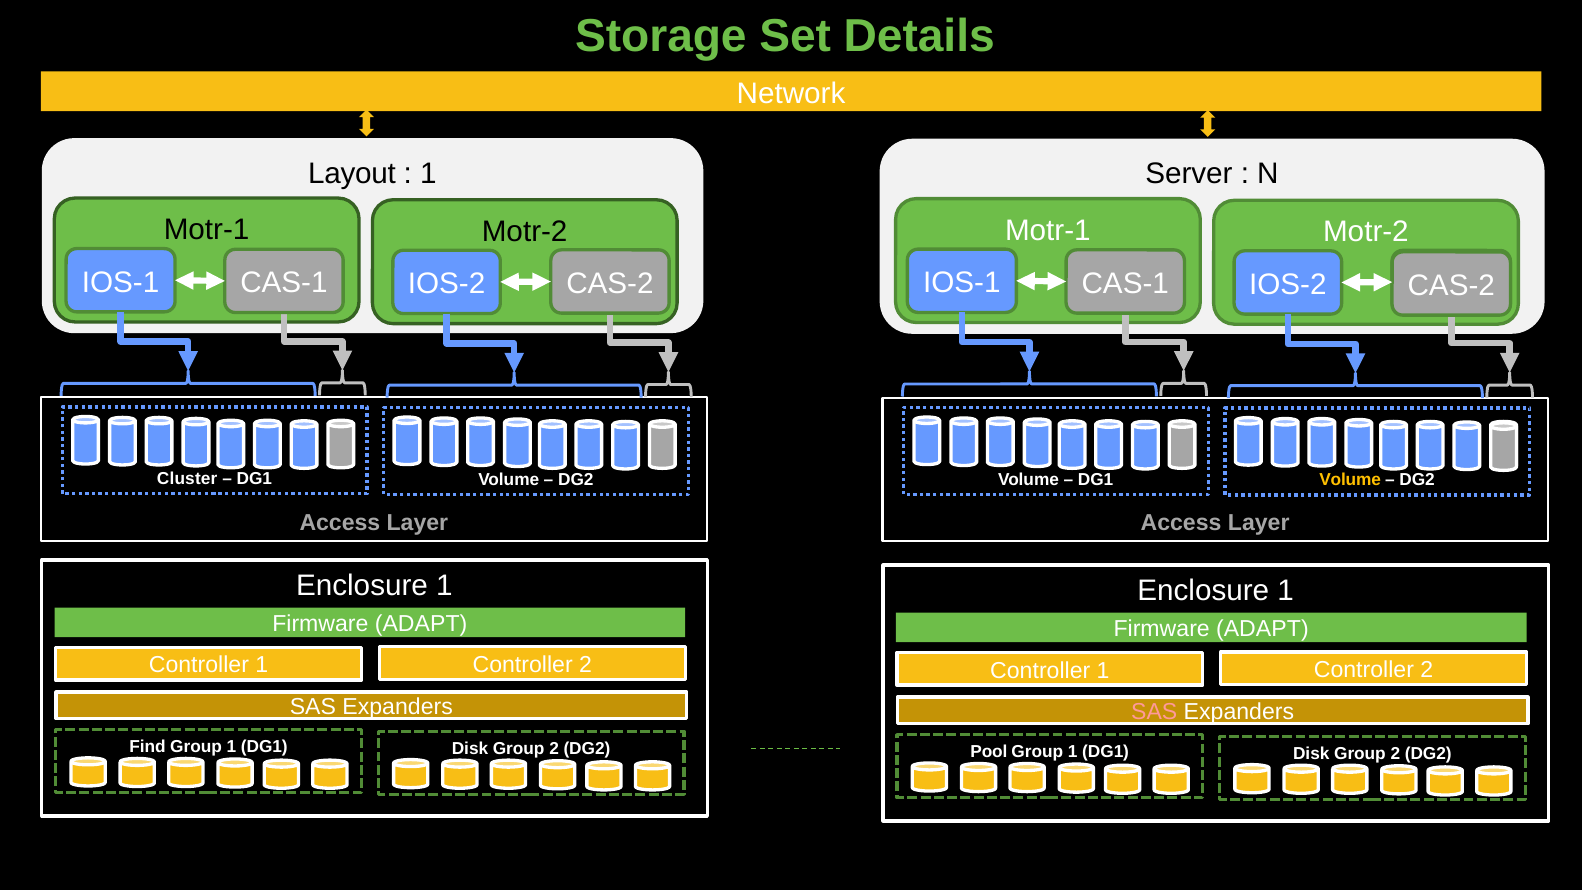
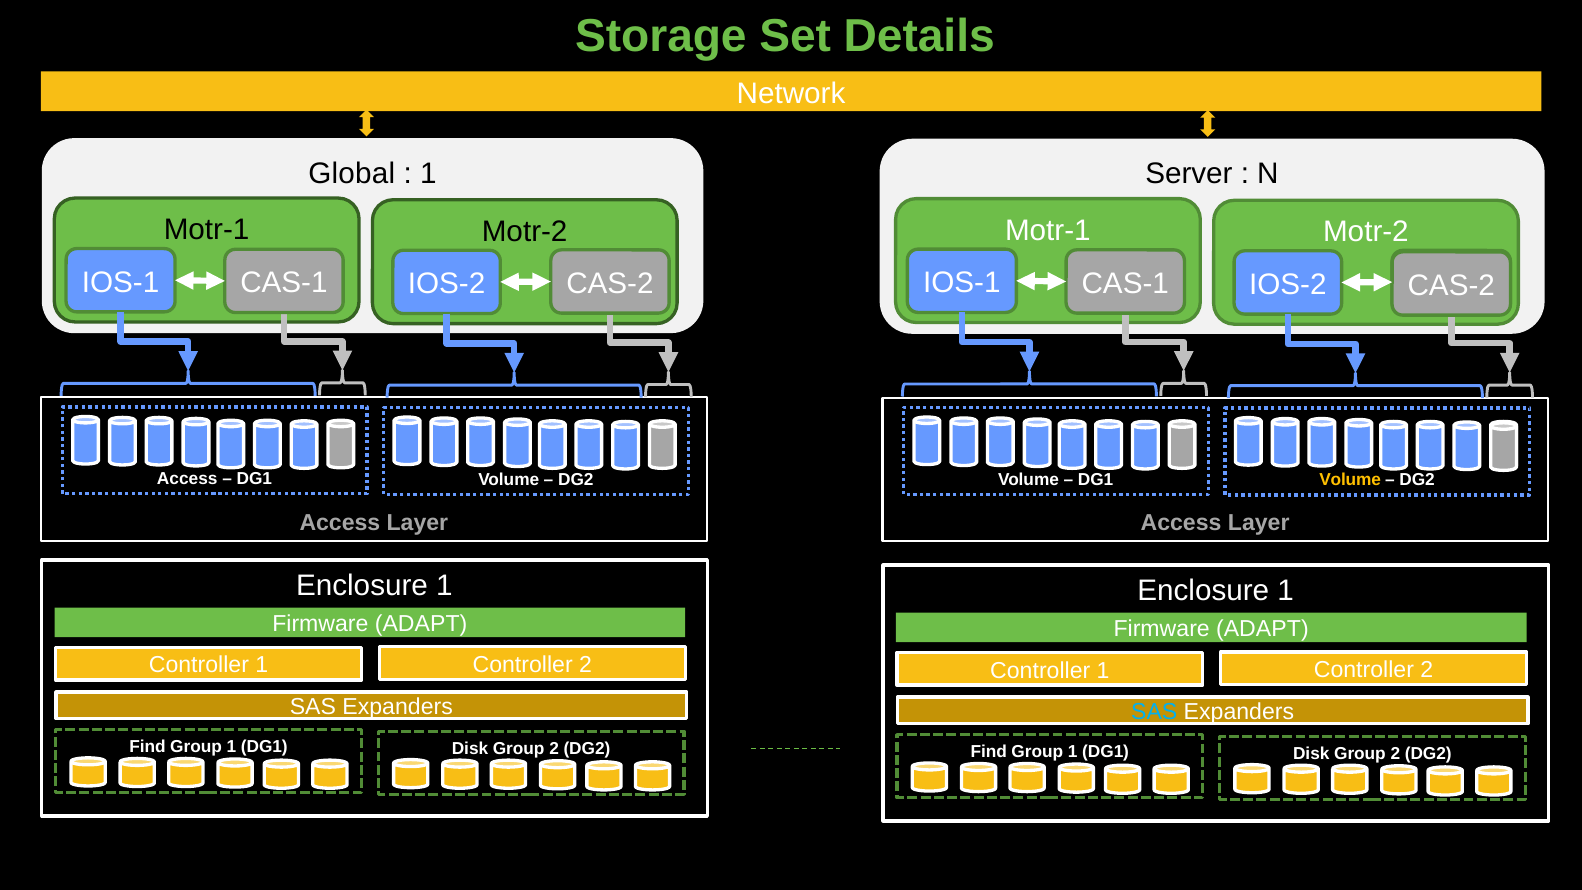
Layout: Layout -> Global
Cluster at (187, 479): Cluster -> Access
SAS at (1154, 712) colour: pink -> light blue
Pool at (989, 752): Pool -> Find
